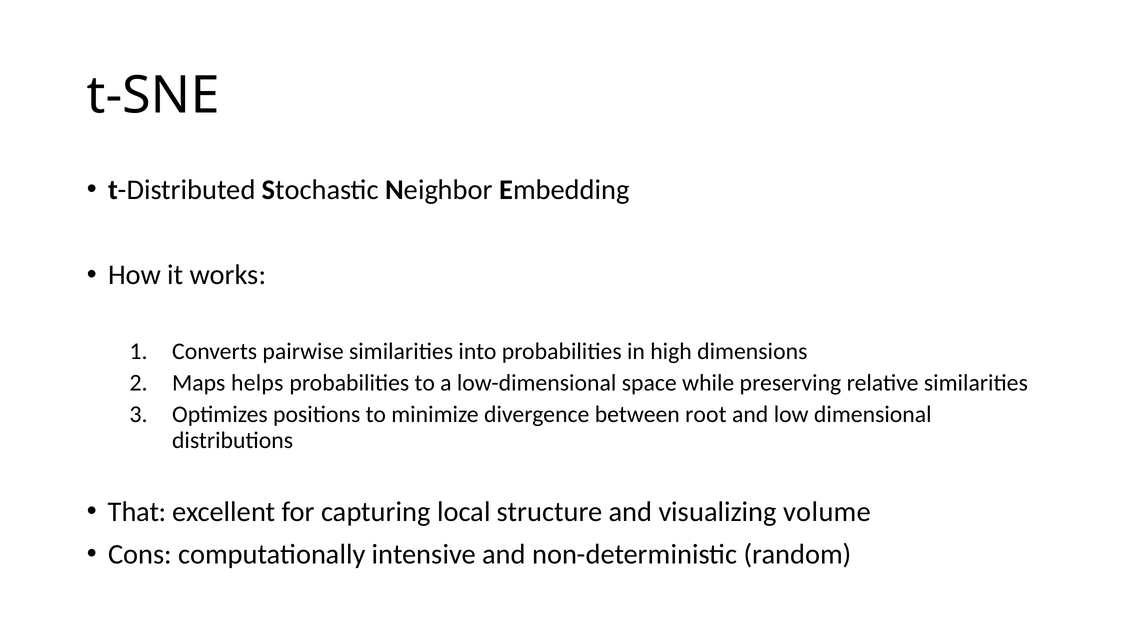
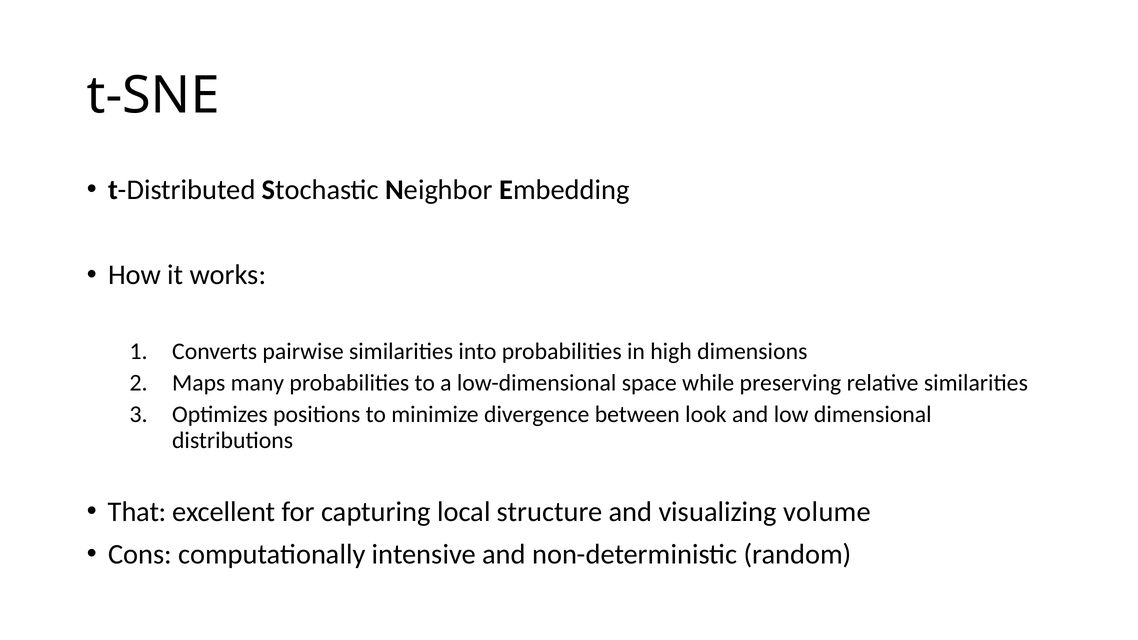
helps: helps -> many
root: root -> look
